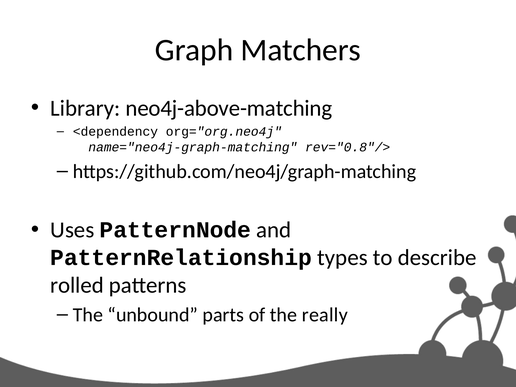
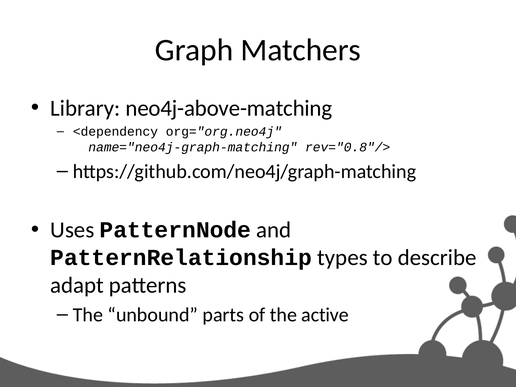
rolled: rolled -> adapt
really: really -> active
